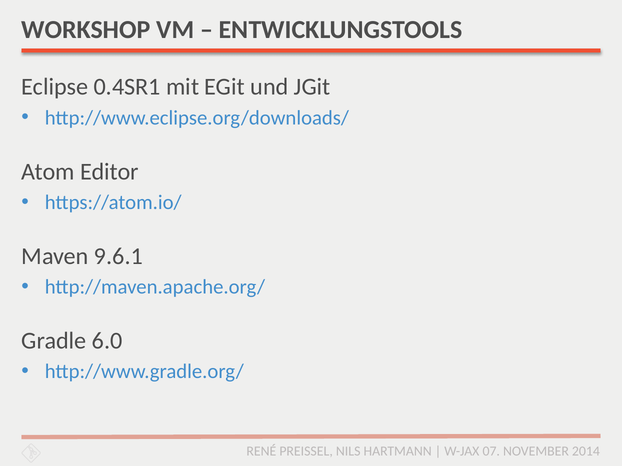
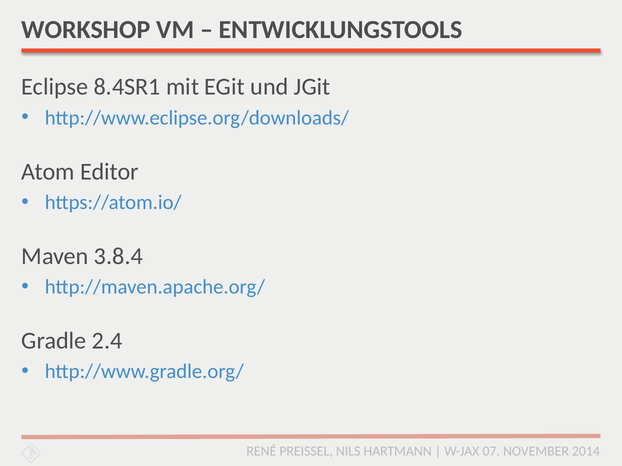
0.4SR1: 0.4SR1 -> 8.4SR1
9.6.1: 9.6.1 -> 3.8.4
6.0: 6.0 -> 2.4
